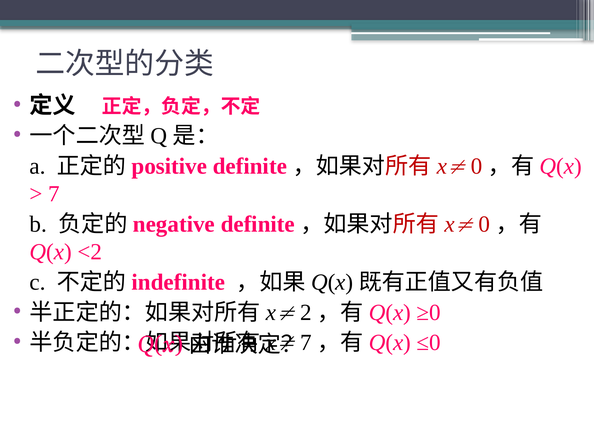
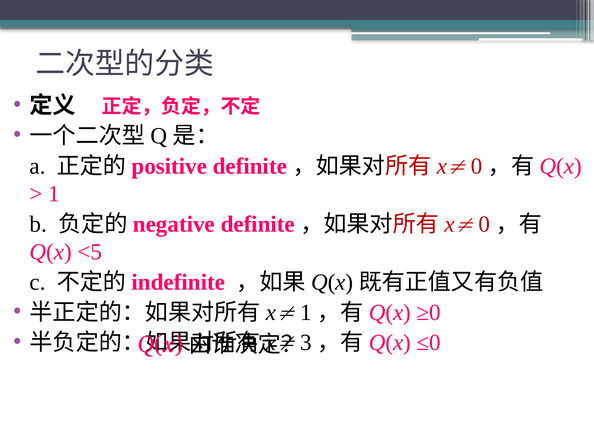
7 at (54, 194): 7 -> 1
<2: <2 -> <5
2 at (306, 312): 2 -> 1
7 at (306, 342): 7 -> 3
